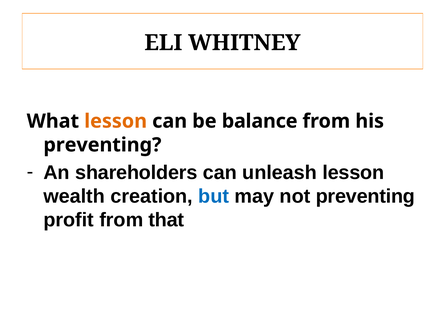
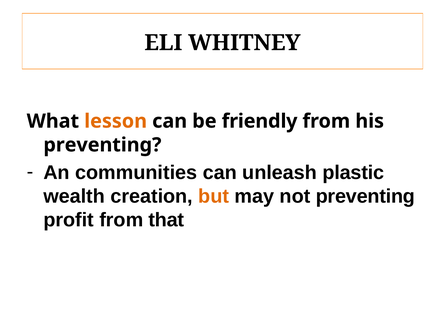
balance: balance -> friendly
shareholders: shareholders -> communities
unleash lesson: lesson -> plastic
but colour: blue -> orange
